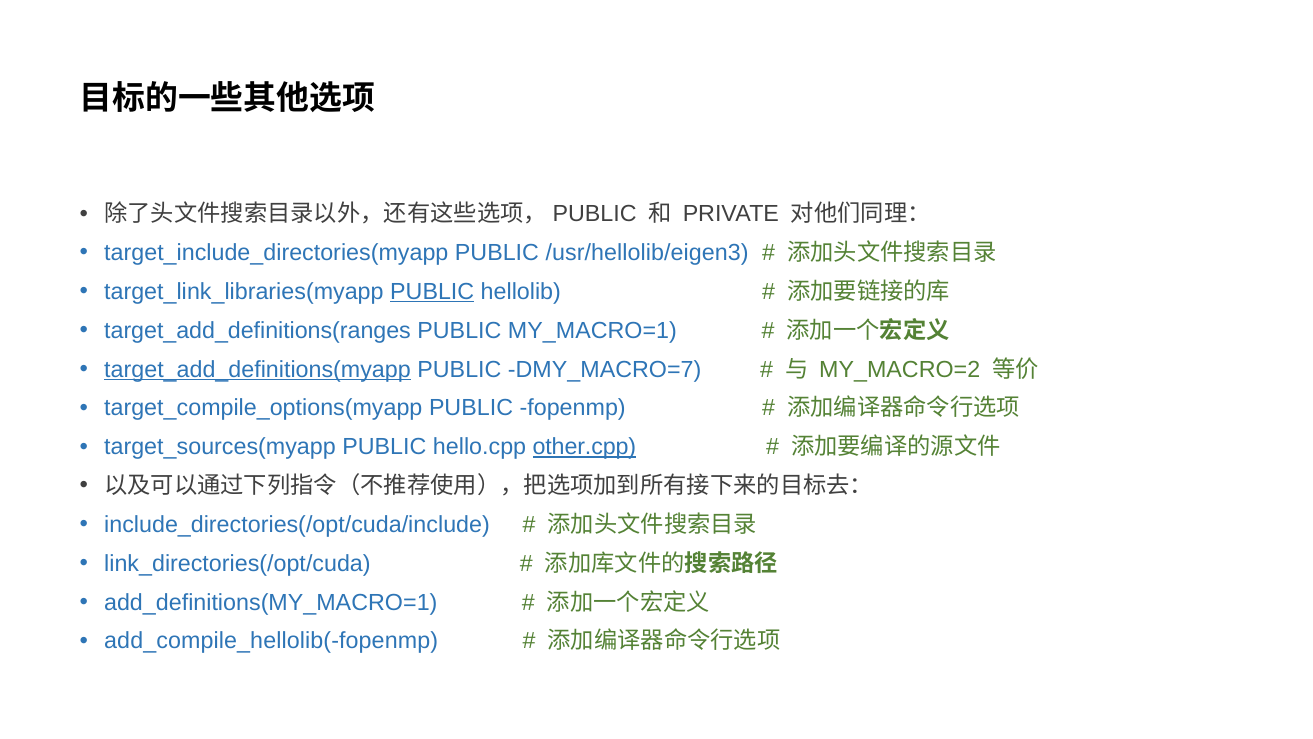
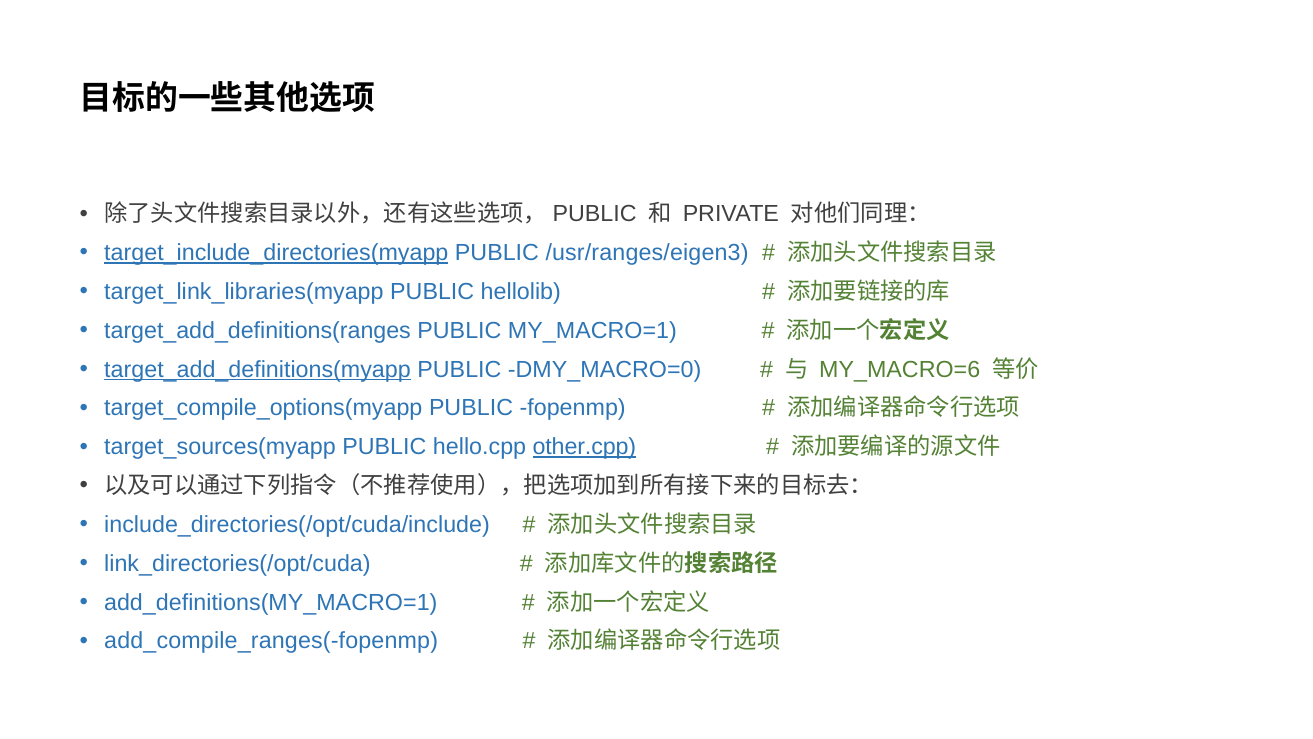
target_include_directories(myapp underline: none -> present
/usr/hellolib/eigen3: /usr/hellolib/eigen3 -> /usr/ranges/eigen3
PUBLIC at (432, 292) underline: present -> none
DMY_MACRO=7: DMY_MACRO=7 -> DMY_MACRO=0
MY_MACRO=2: MY_MACRO=2 -> MY_MACRO=6
add_compile_hellolib(-fopenmp: add_compile_hellolib(-fopenmp -> add_compile_ranges(-fopenmp
